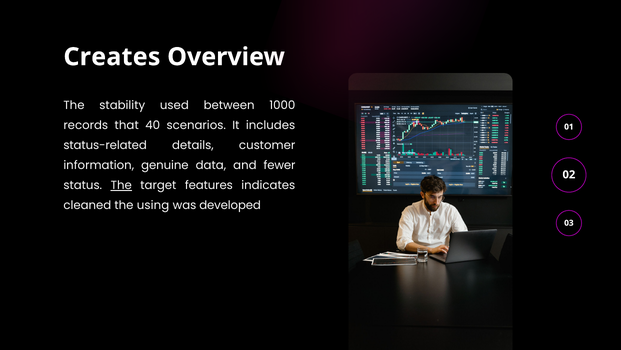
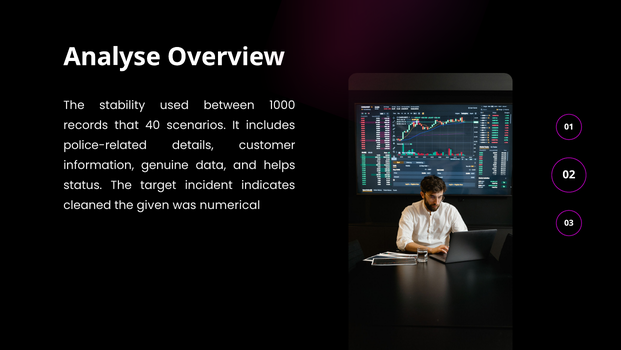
Creates: Creates -> Analyse
status-related: status-related -> police-related
fewer: fewer -> helps
The at (121, 185) underline: present -> none
features: features -> incident
using: using -> given
developed: developed -> numerical
